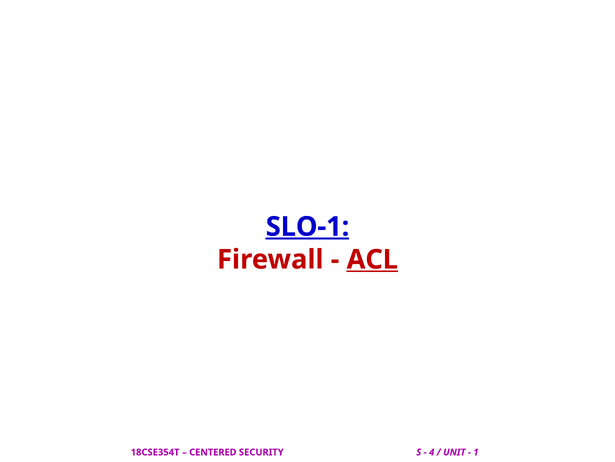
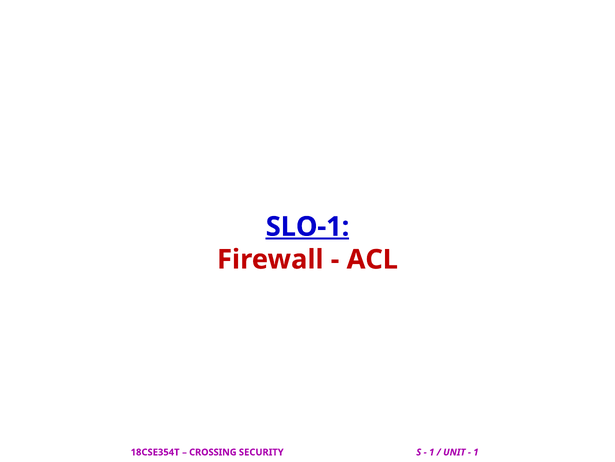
ACL underline: present -> none
CENTERED: CENTERED -> CROSSING
4 at (432, 452): 4 -> 1
